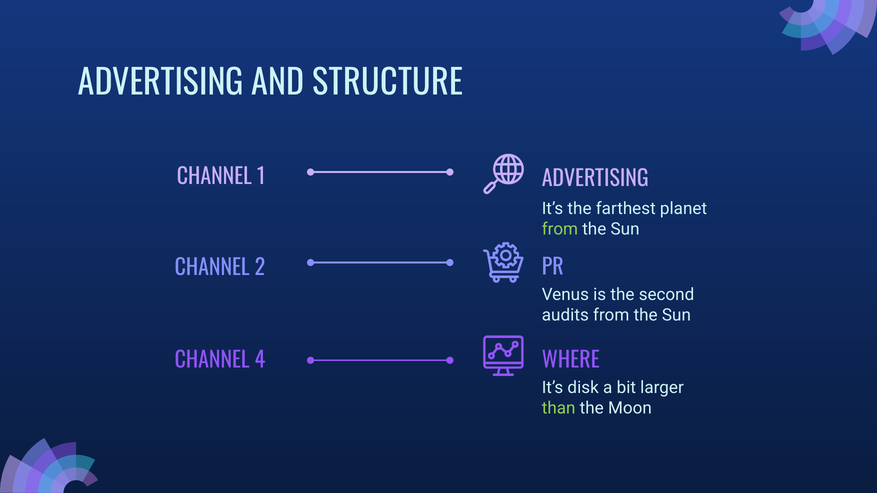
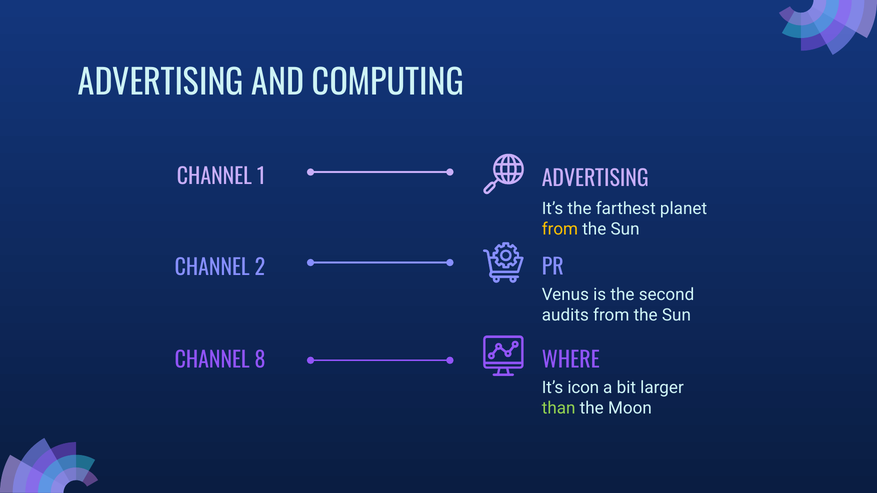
STRUCTURE: STRUCTURE -> COMPUTING
from at (560, 229) colour: light green -> yellow
4: 4 -> 8
disk: disk -> icon
